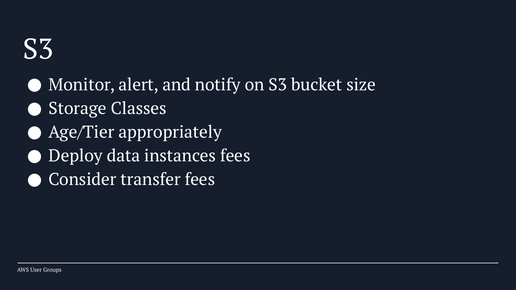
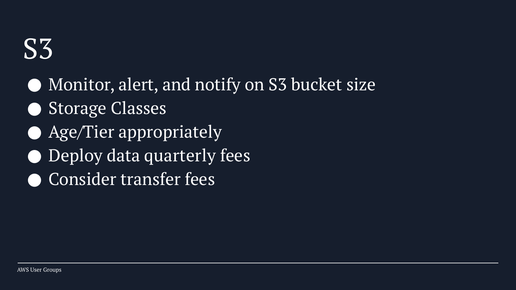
instances: instances -> quarterly
